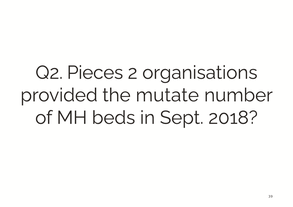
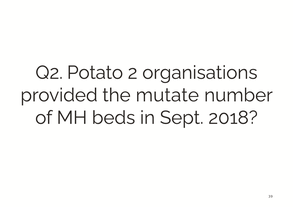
Pieces: Pieces -> Potato
